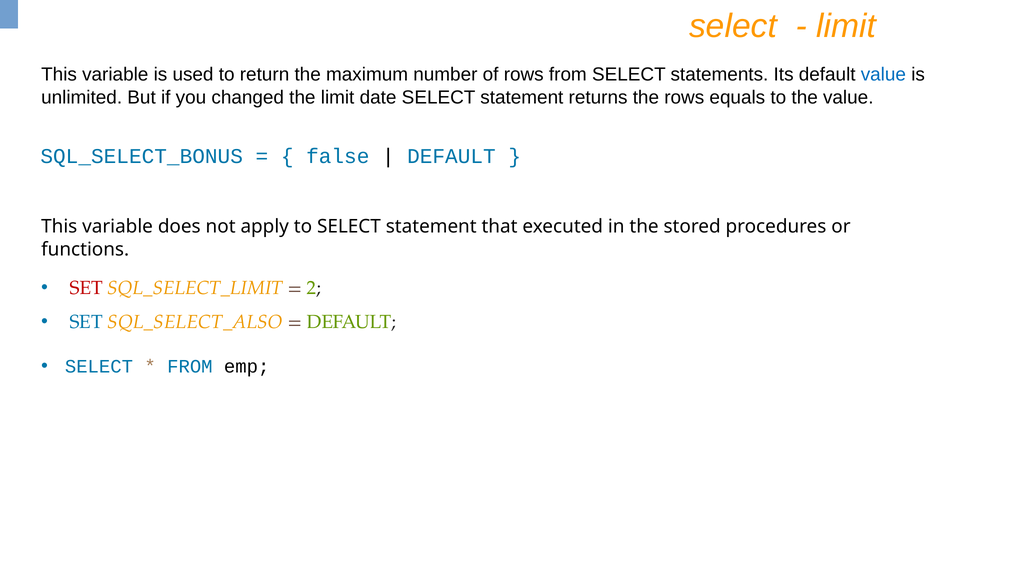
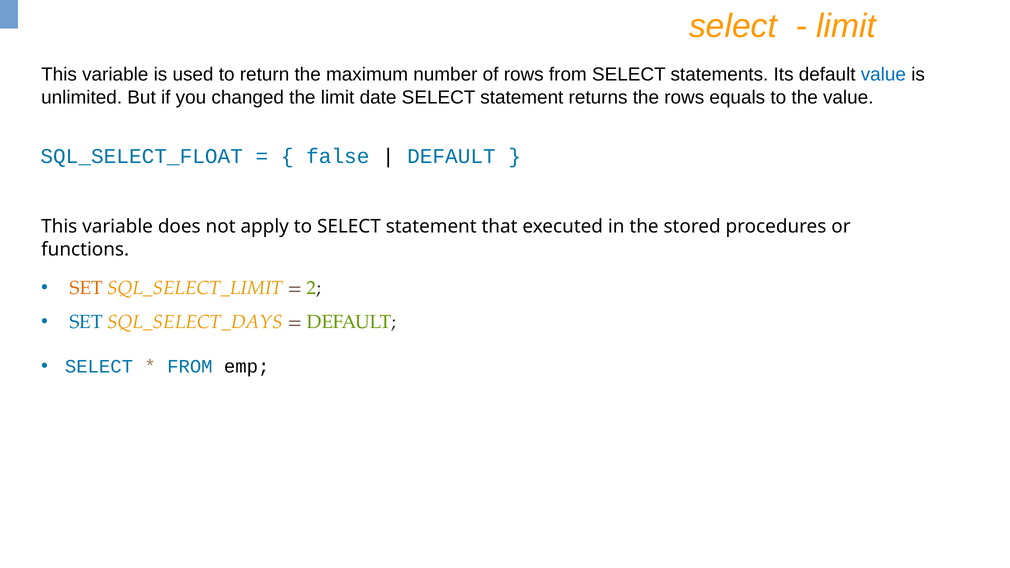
SQL_SELECT_BONUS: SQL_SELECT_BONUS -> SQL_SELECT_FLOAT
SET at (86, 288) colour: red -> orange
SQL_SELECT_ALSO: SQL_SELECT_ALSO -> SQL_SELECT_DAYS
